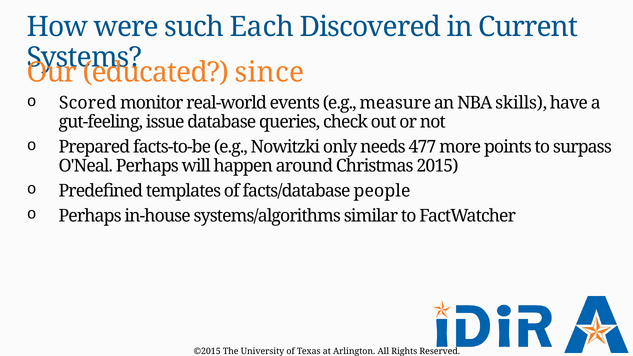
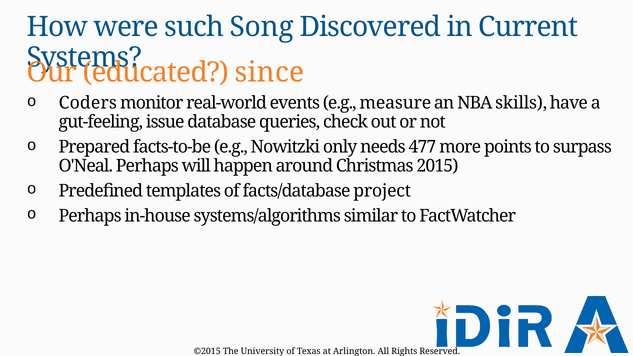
Each: Each -> Song
Scored: Scored -> Coders
people: people -> project
